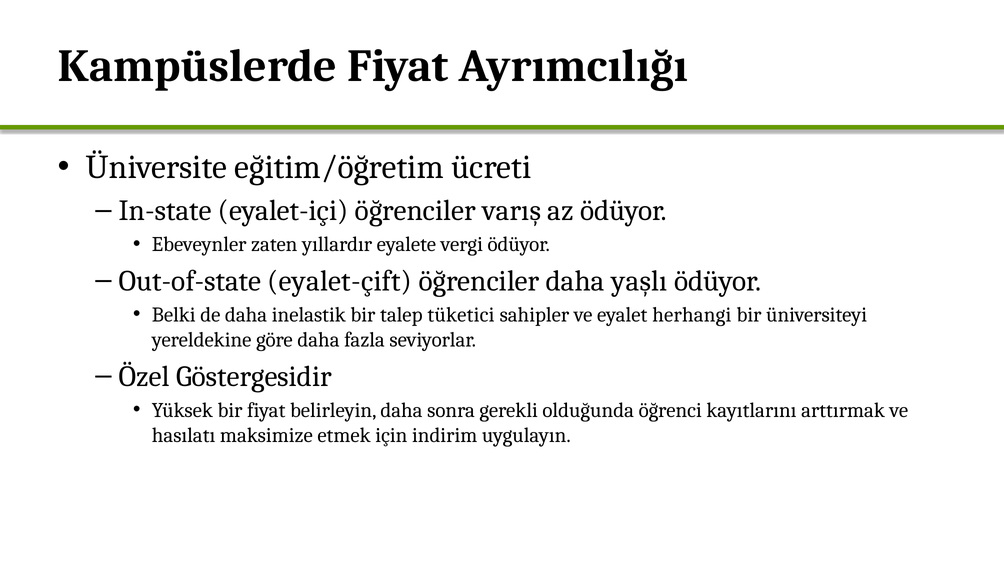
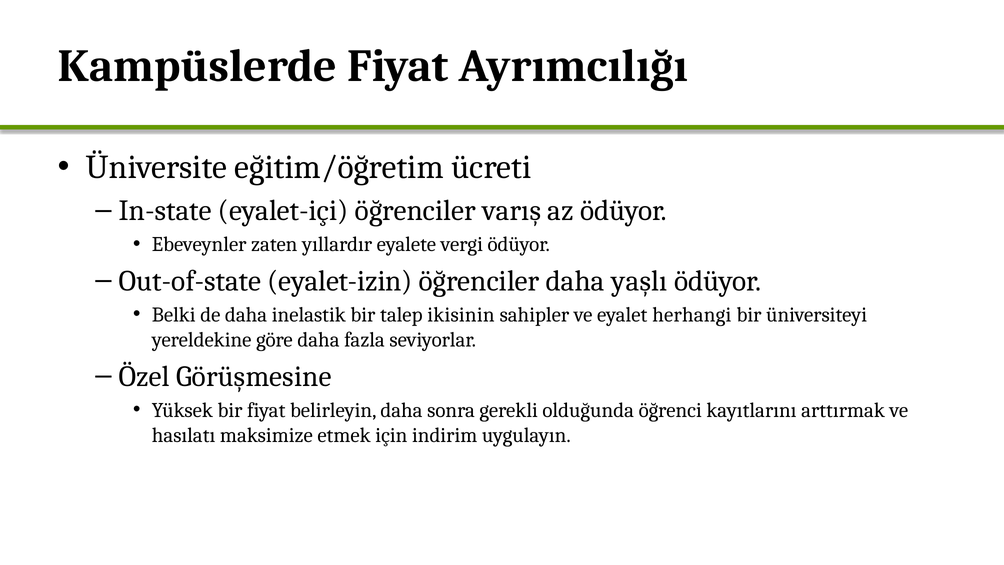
eyalet-çift: eyalet-çift -> eyalet-izin
tüketici: tüketici -> ikisinin
Göstergesidir: Göstergesidir -> Görüşmesine
